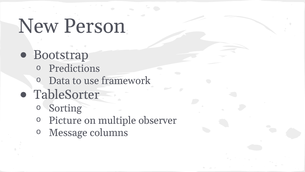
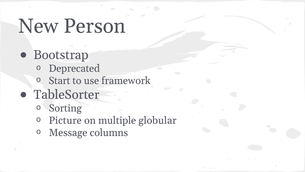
Predictions: Predictions -> Deprecated
Data: Data -> Start
observer: observer -> globular
